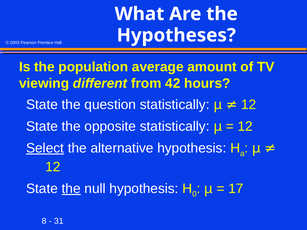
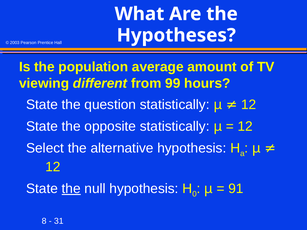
42: 42 -> 99
Select underline: present -> none
17: 17 -> 91
